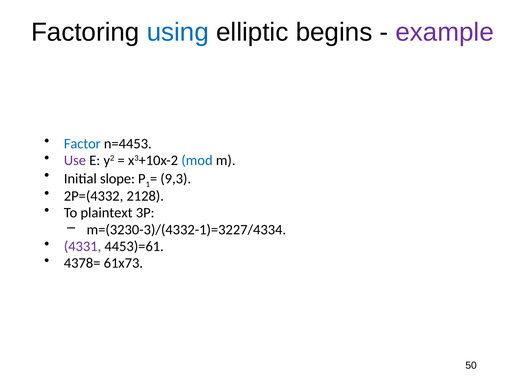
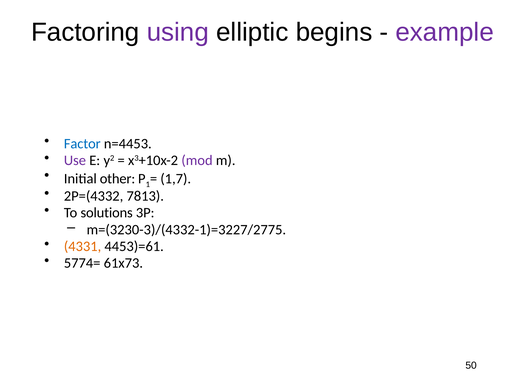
using colour: blue -> purple
mod colour: blue -> purple
slope: slope -> other
9,3: 9,3 -> 1,7
2128: 2128 -> 7813
plaintext: plaintext -> solutions
m=(3230-3)/(4332-1)=3227/4334: m=(3230-3)/(4332-1)=3227/4334 -> m=(3230-3)/(4332-1)=3227/2775
4331 colour: purple -> orange
4378=: 4378= -> 5774=
